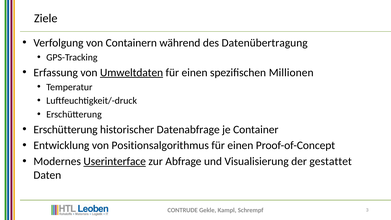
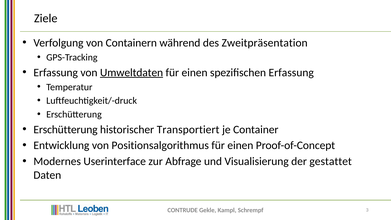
Datenübertragung: Datenübertragung -> Zweitpräsentation
spezifischen Millionen: Millionen -> Erfassung
Datenabfrage: Datenabfrage -> Transportiert
Userinterface underline: present -> none
